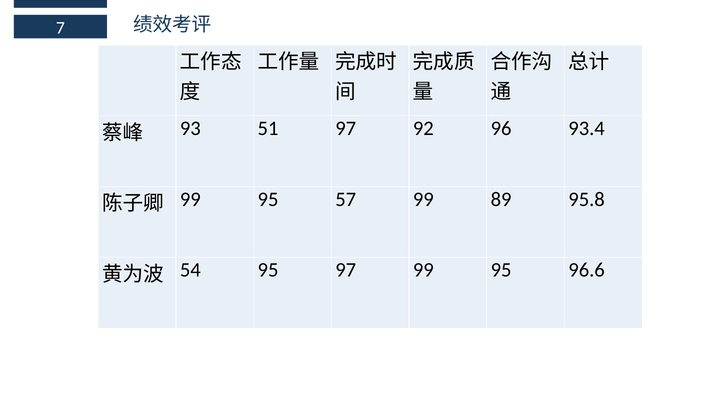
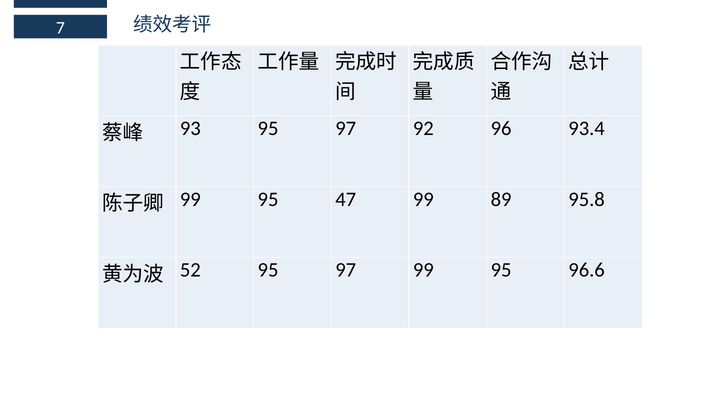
93 51: 51 -> 95
57: 57 -> 47
54: 54 -> 52
